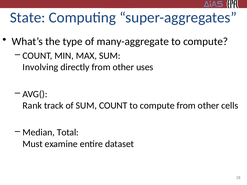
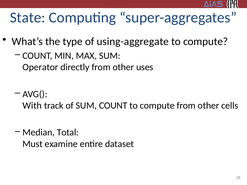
many-aggregate: many-aggregate -> using-aggregate
Involving: Involving -> Operator
Rank: Rank -> With
